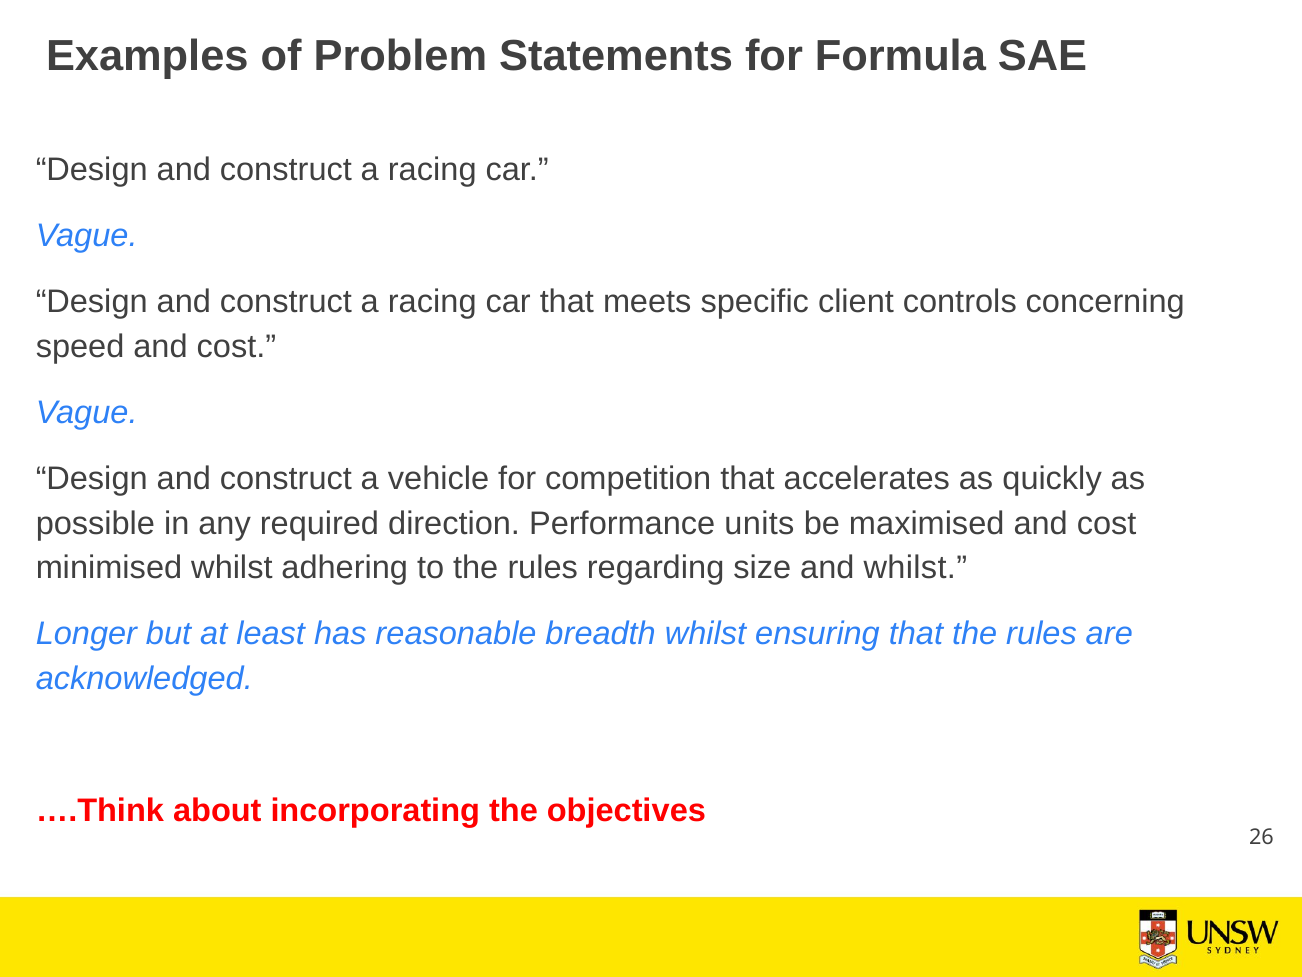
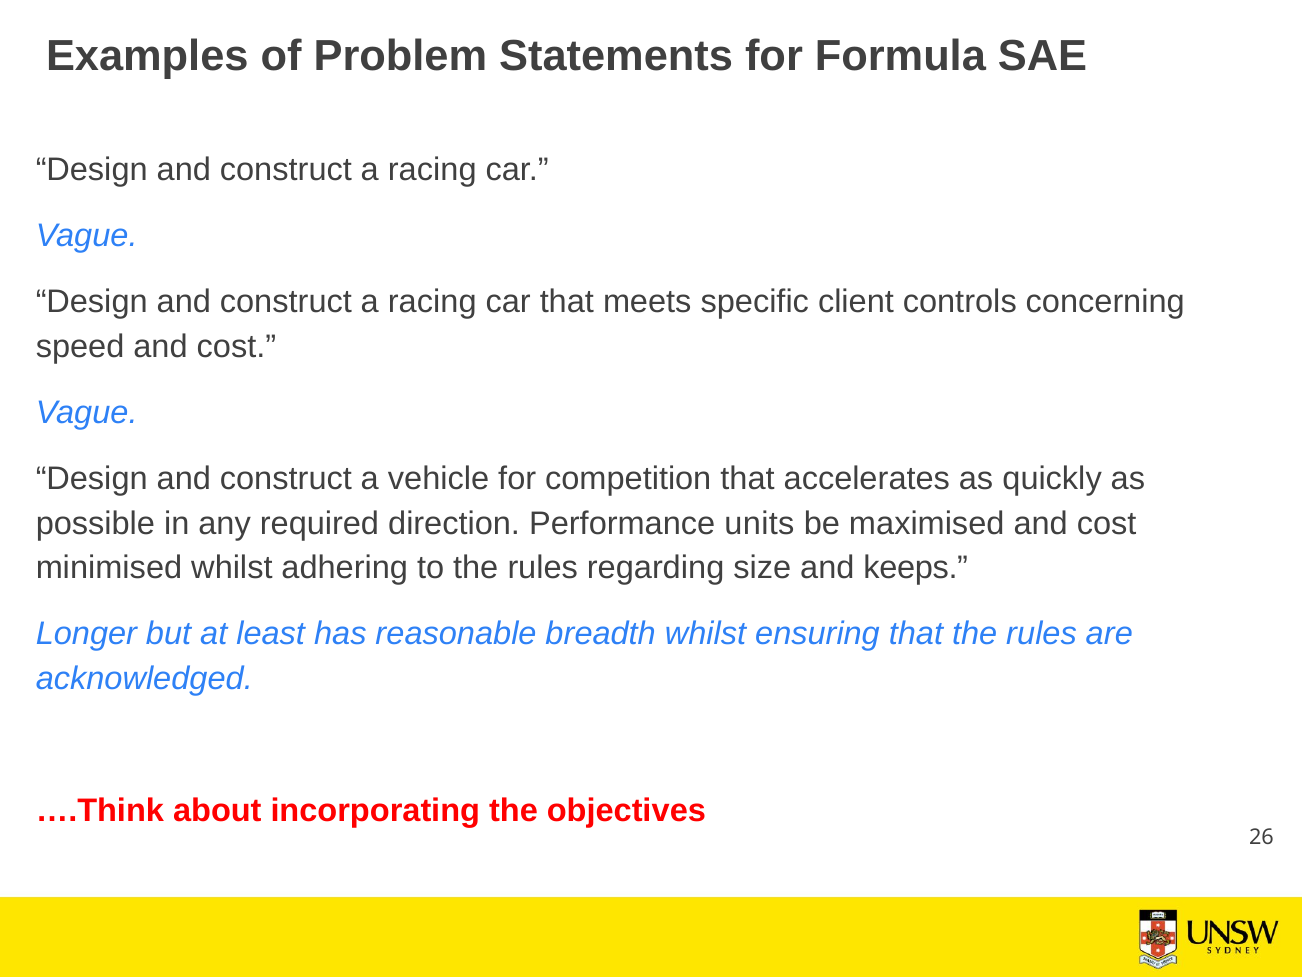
and whilst: whilst -> keeps
